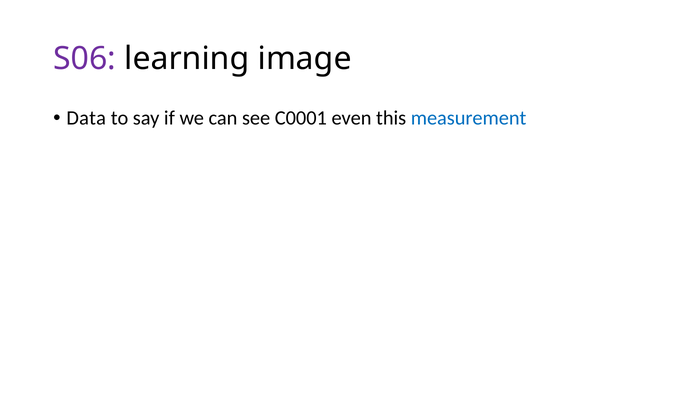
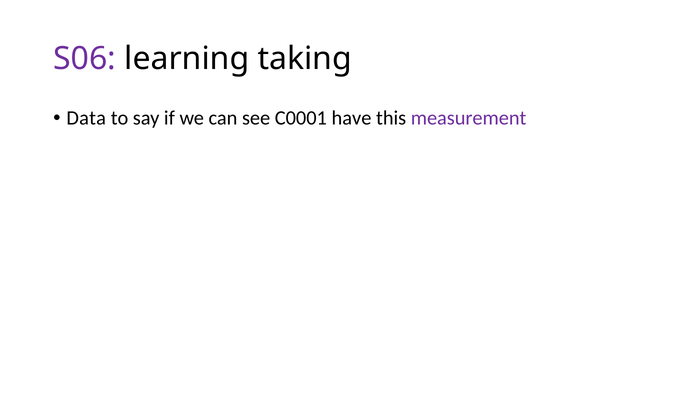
image: image -> taking
even: even -> have
measurement colour: blue -> purple
